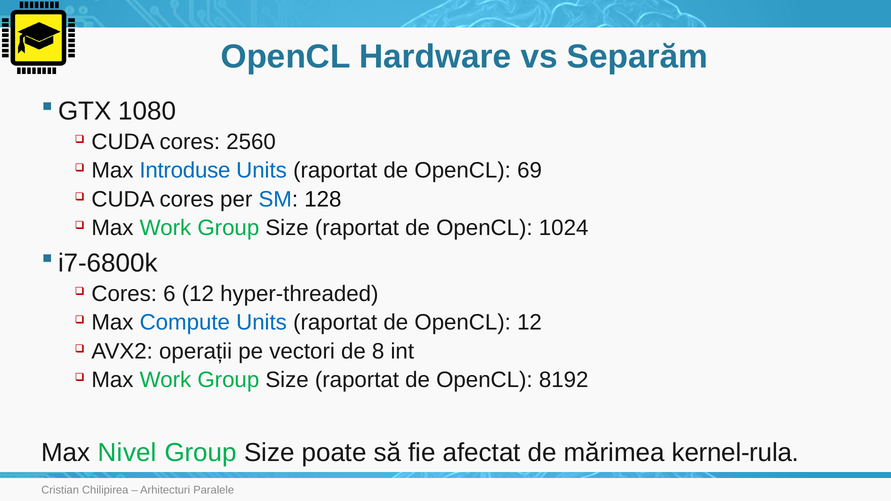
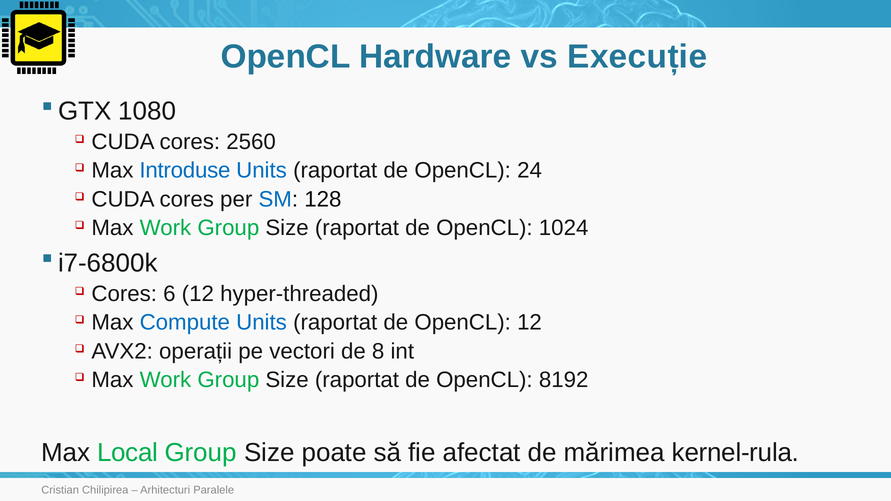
Separăm: Separăm -> Execuție
69: 69 -> 24
Nivel: Nivel -> Local
